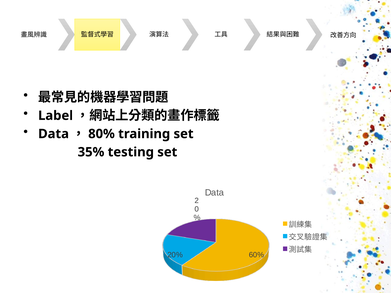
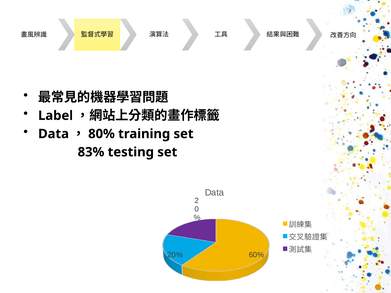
35%: 35% -> 83%
